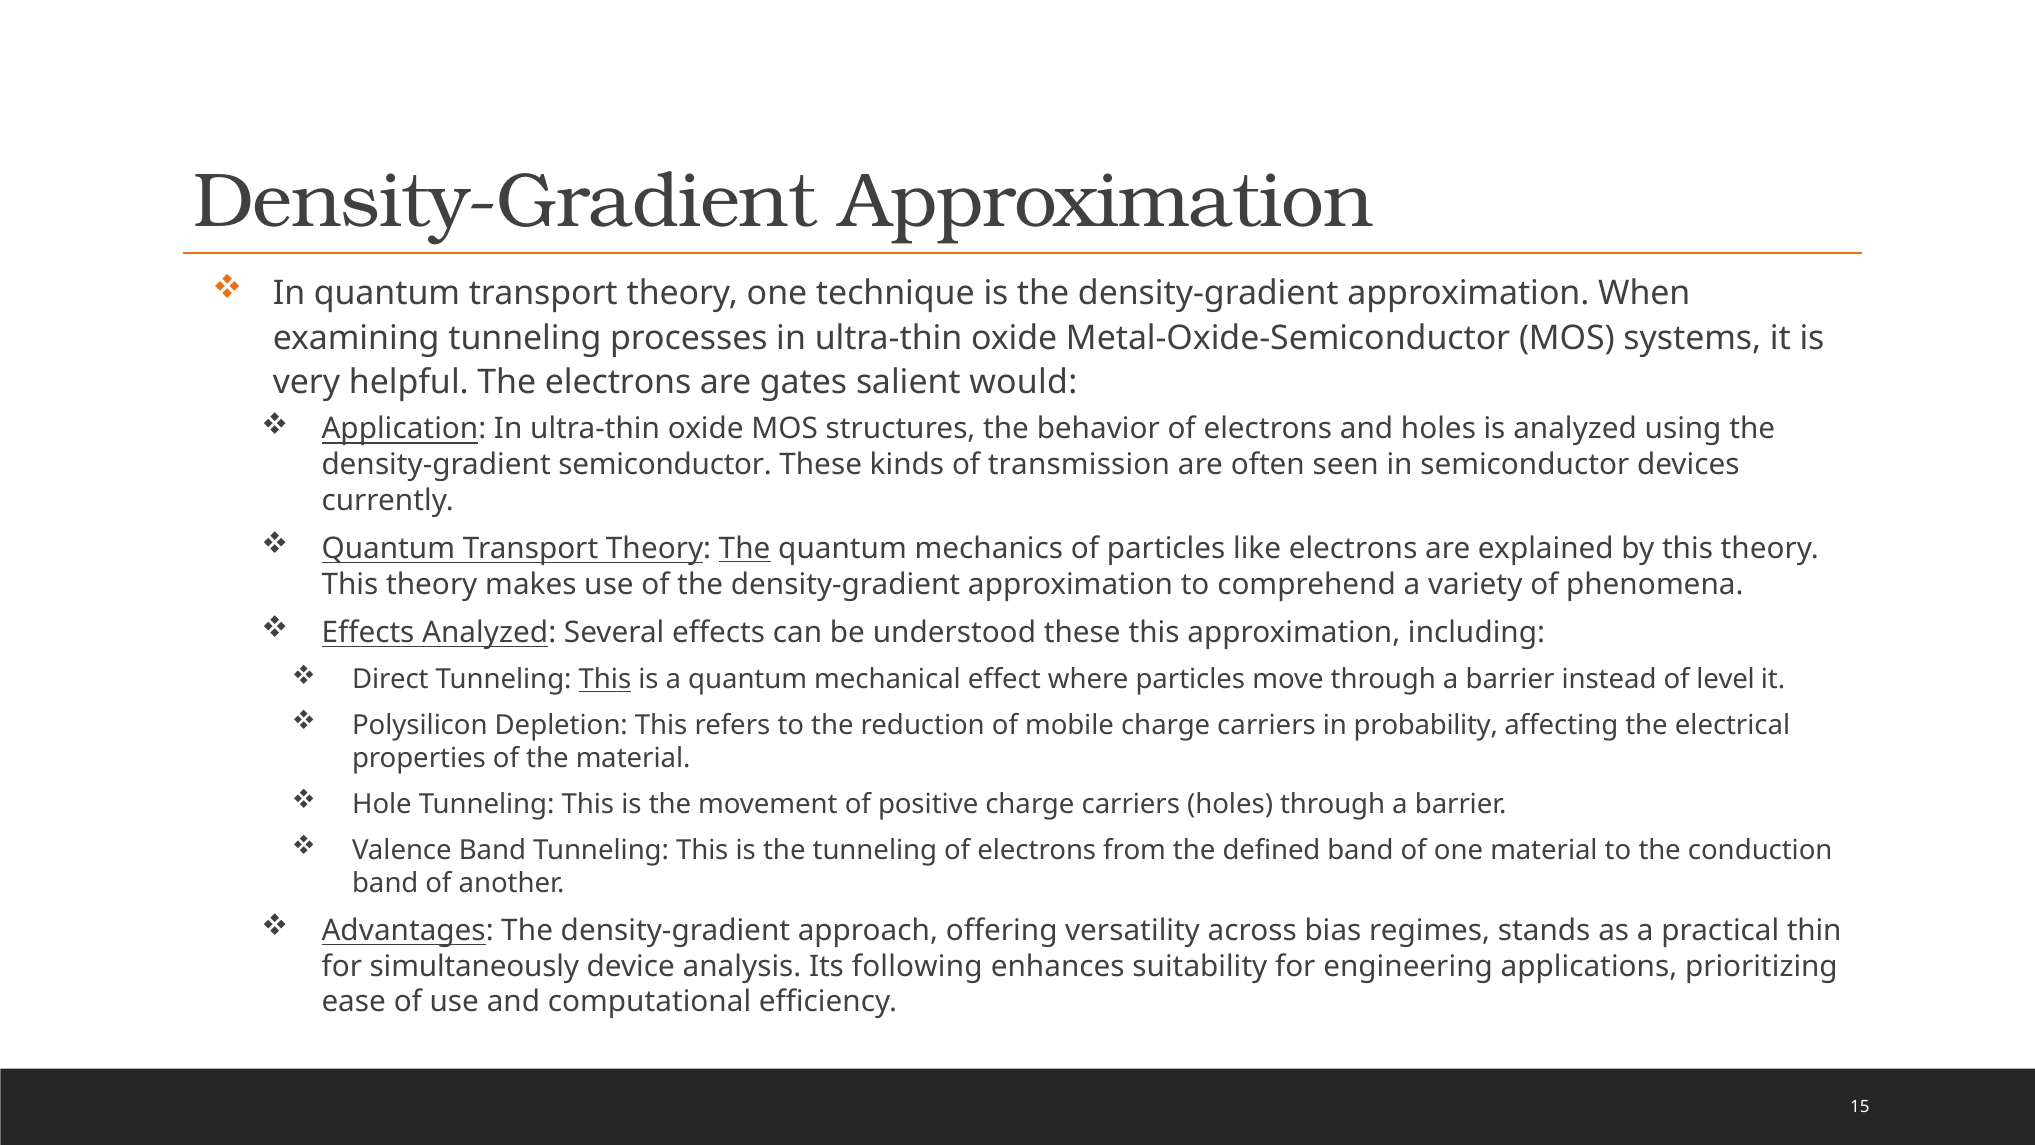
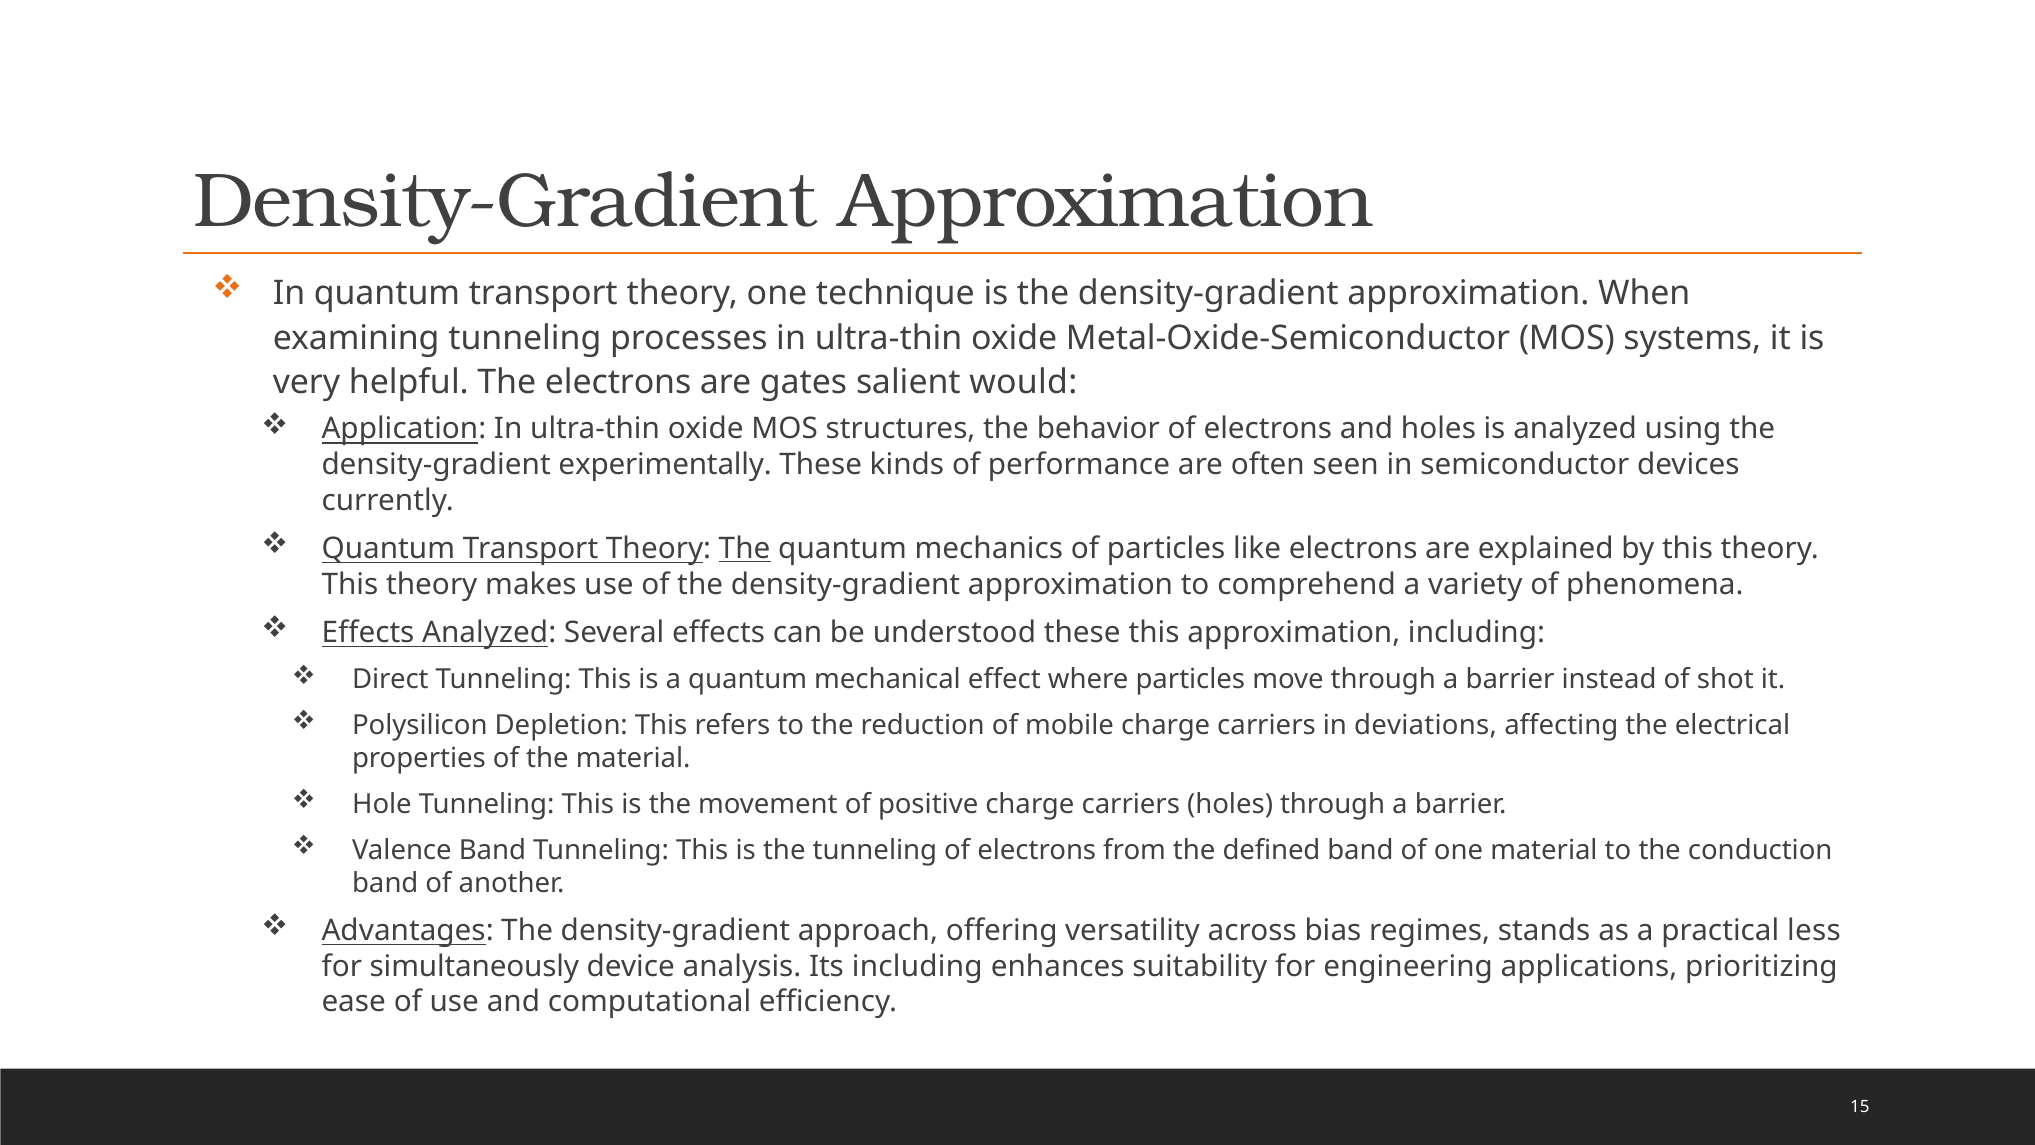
density-gradient semiconductor: semiconductor -> experimentally
transmission: transmission -> performance
This at (605, 679) underline: present -> none
level: level -> shot
probability: probability -> deviations
thin: thin -> less
Its following: following -> including
